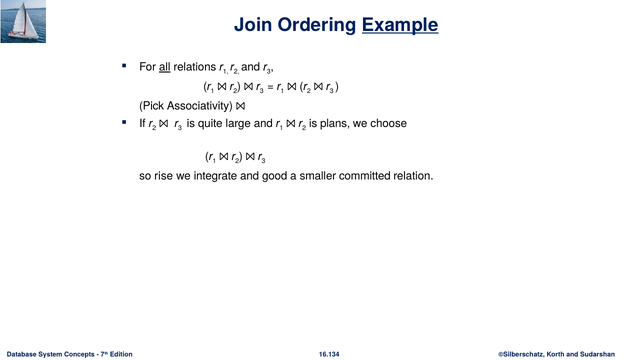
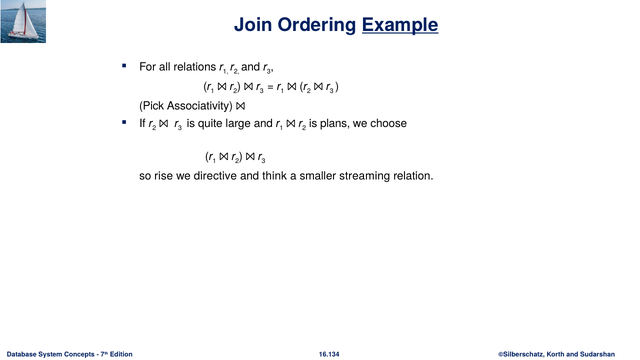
all underline: present -> none
integrate: integrate -> directive
good: good -> think
committed: committed -> streaming
